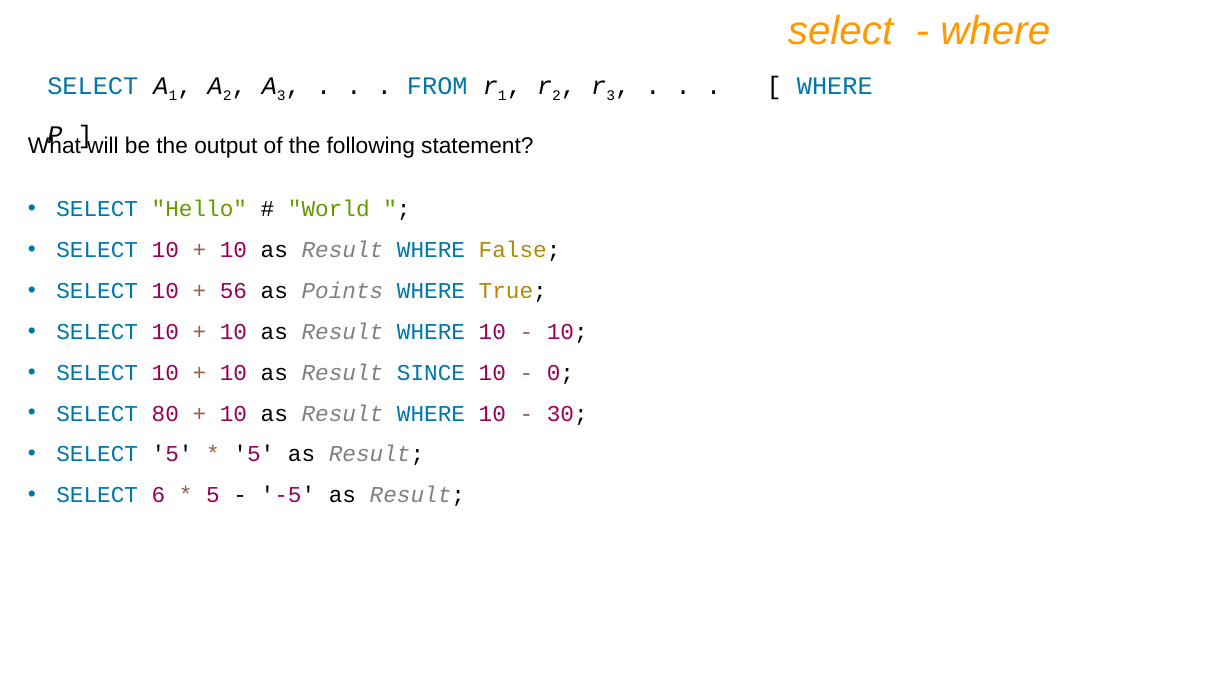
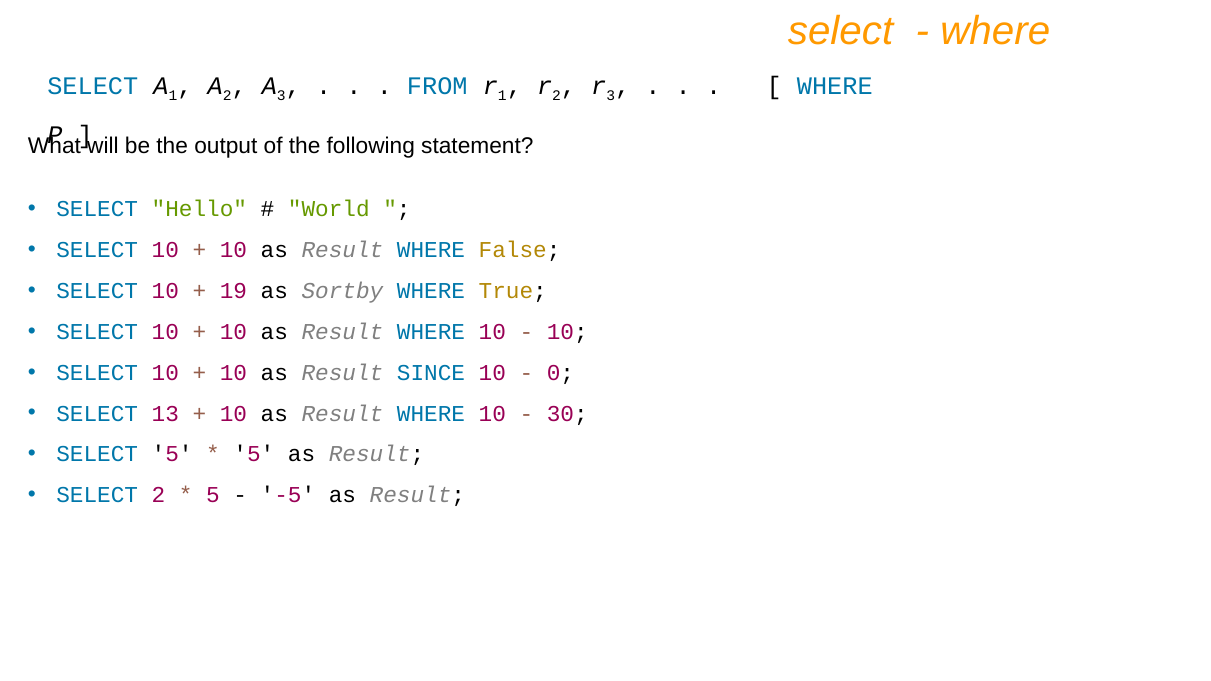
56: 56 -> 19
Points: Points -> Sortby
80: 80 -> 13
SELECT 6: 6 -> 2
